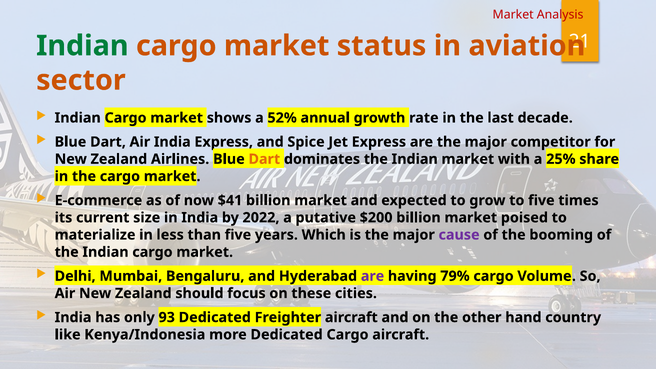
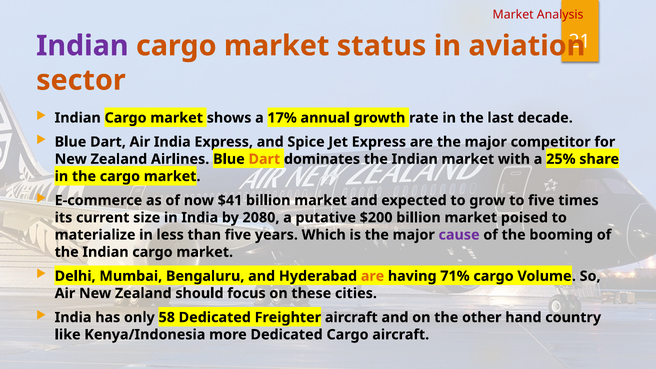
Indian at (82, 46) colour: green -> purple
52%: 52% -> 17%
2022: 2022 -> 2080
are at (373, 276) colour: purple -> orange
79%: 79% -> 71%
93: 93 -> 58
